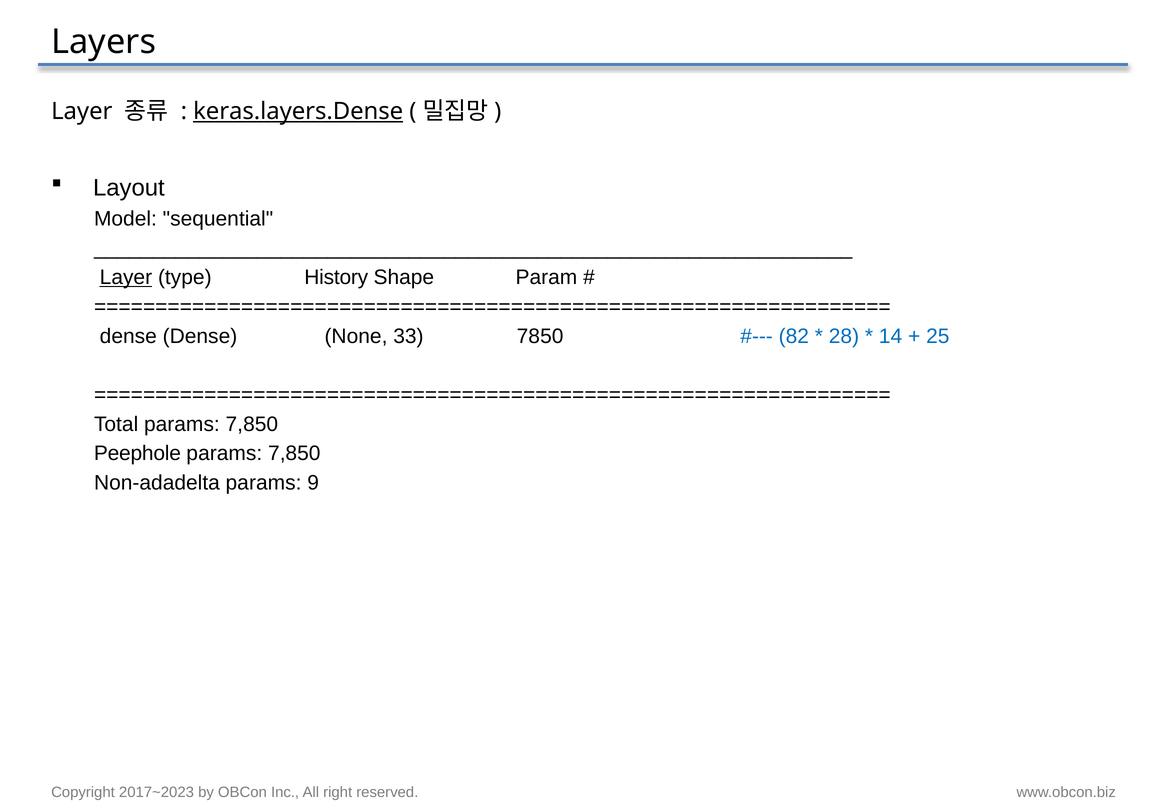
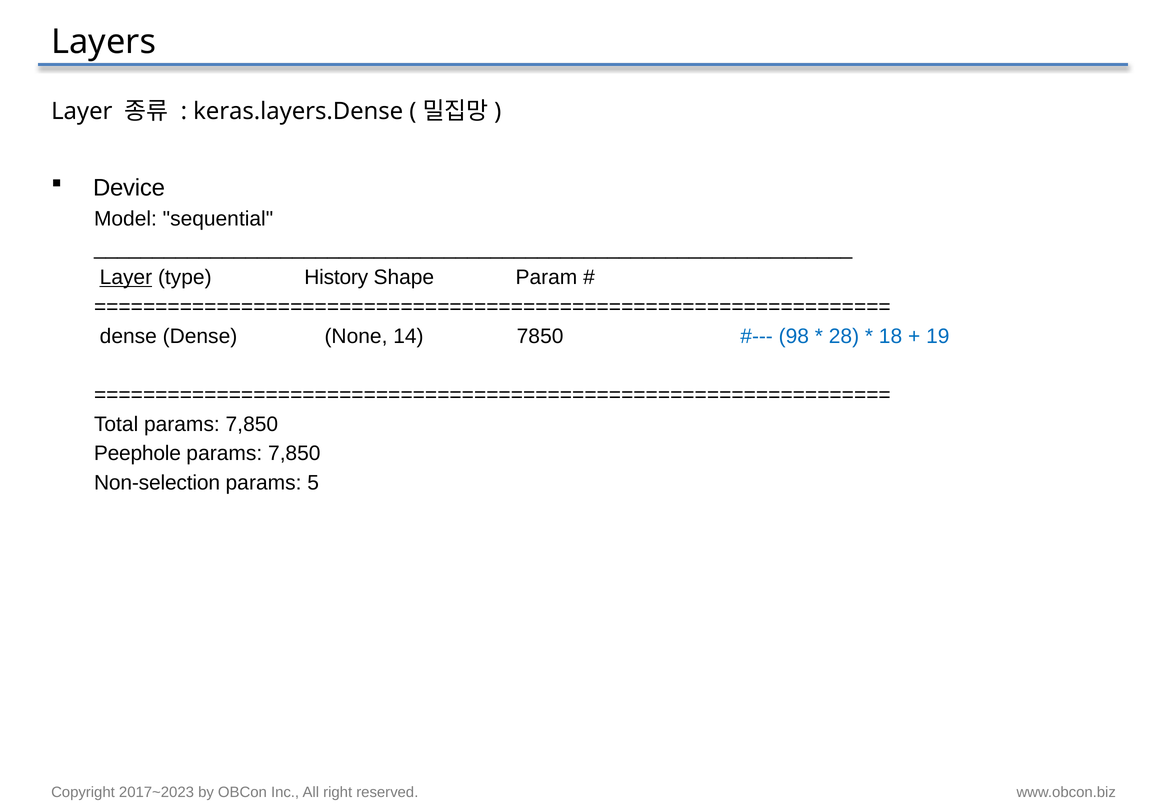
keras.layers.Dense underline: present -> none
Layout: Layout -> Device
33: 33 -> 14
82: 82 -> 98
14: 14 -> 18
25: 25 -> 19
Non-adadelta: Non-adadelta -> Non-selection
9: 9 -> 5
